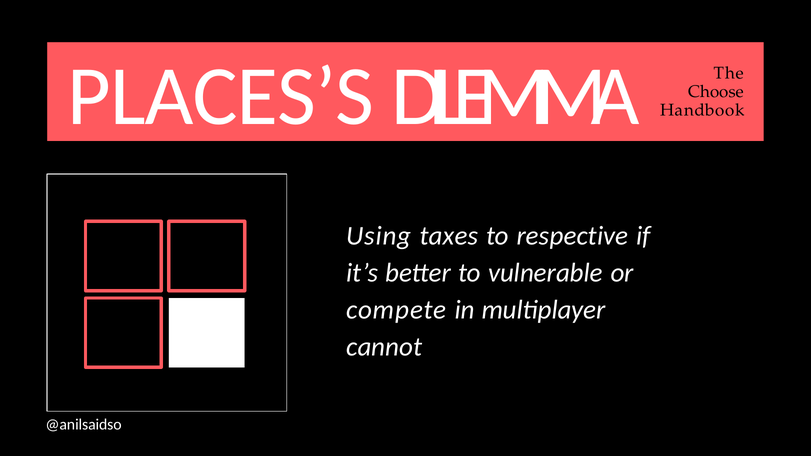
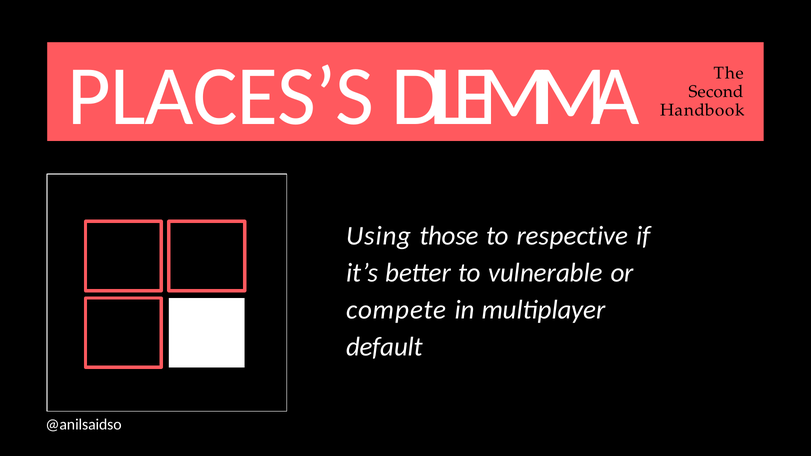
Choose: Choose -> Second
taxes: taxes -> those
cannot: cannot -> default
